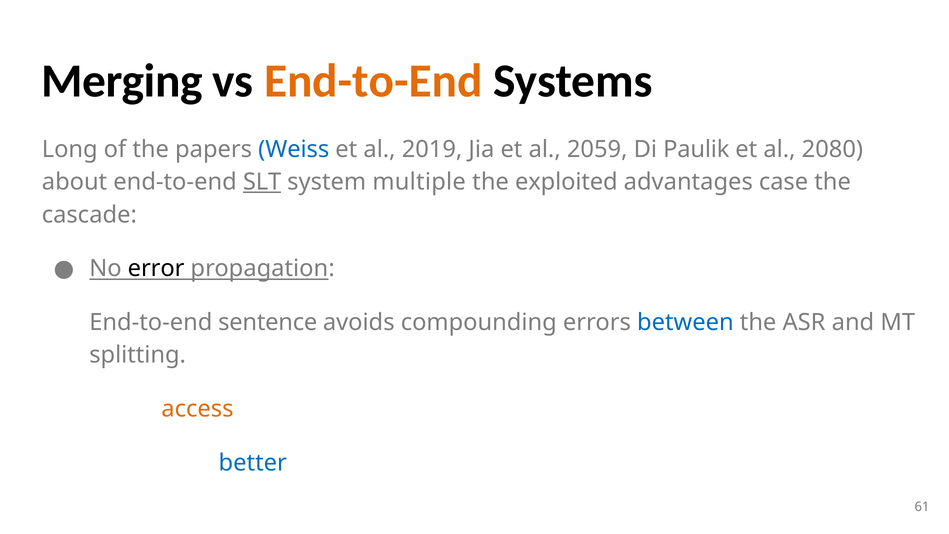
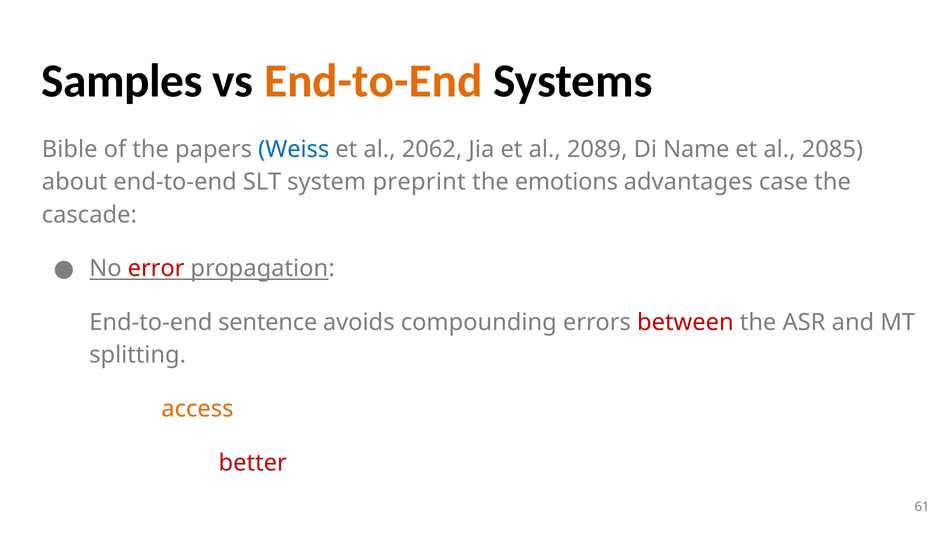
Merging: Merging -> Samples
Long: Long -> Bible
2019: 2019 -> 2062
2059: 2059 -> 2089
Paulik: Paulik -> Name
2080: 2080 -> 2085
SLT underline: present -> none
multiple: multiple -> preprint
exploited: exploited -> emotions
error colour: black -> red
between colour: blue -> red
better colour: blue -> red
